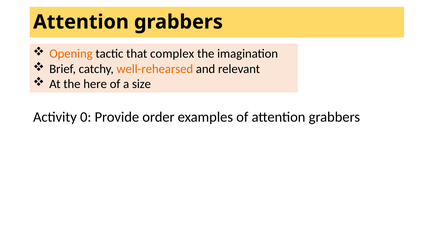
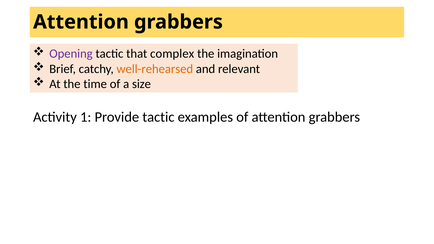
Opening colour: orange -> purple
here: here -> time
0: 0 -> 1
Provide order: order -> tactic
